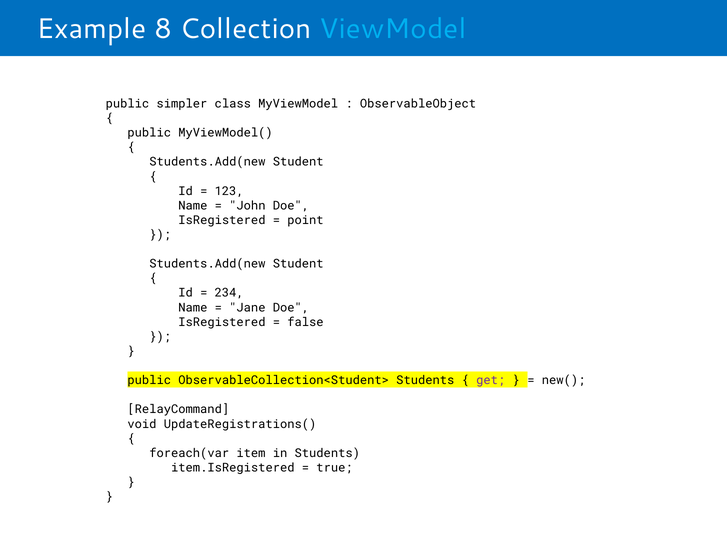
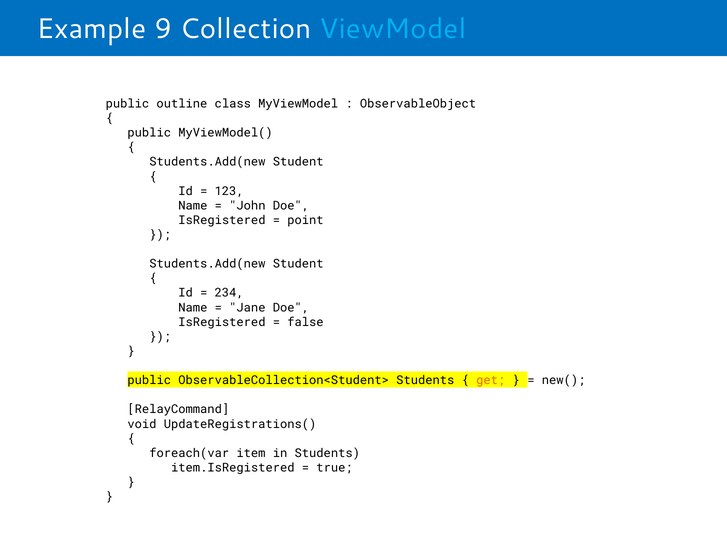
8: 8 -> 9
simpler: simpler -> outline
get colour: purple -> orange
